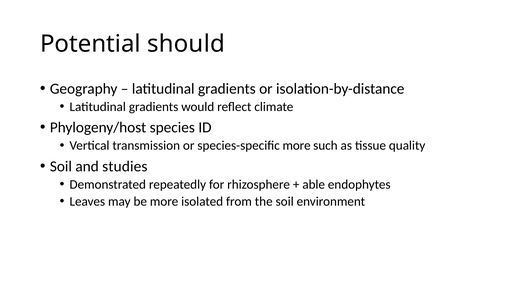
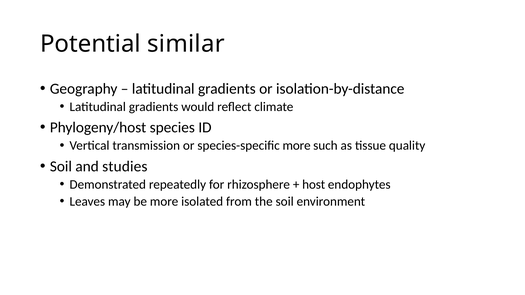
should: should -> similar
able: able -> host
